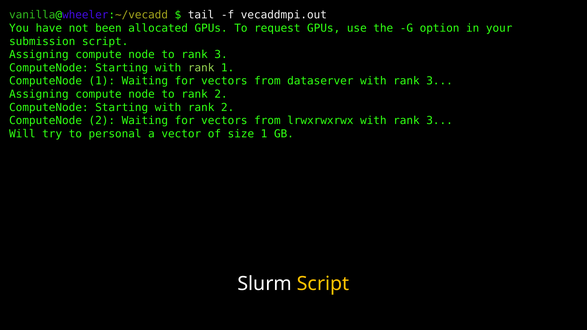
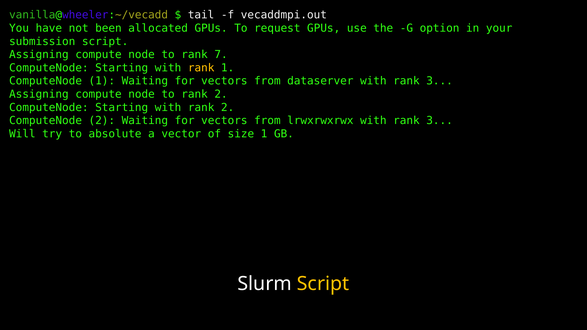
to rank 3: 3 -> 7
rank at (201, 68) colour: light green -> yellow
personal: personal -> absolute
